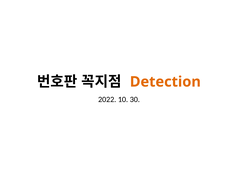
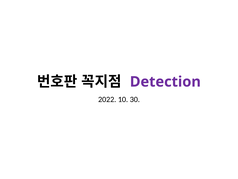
Detection colour: orange -> purple
